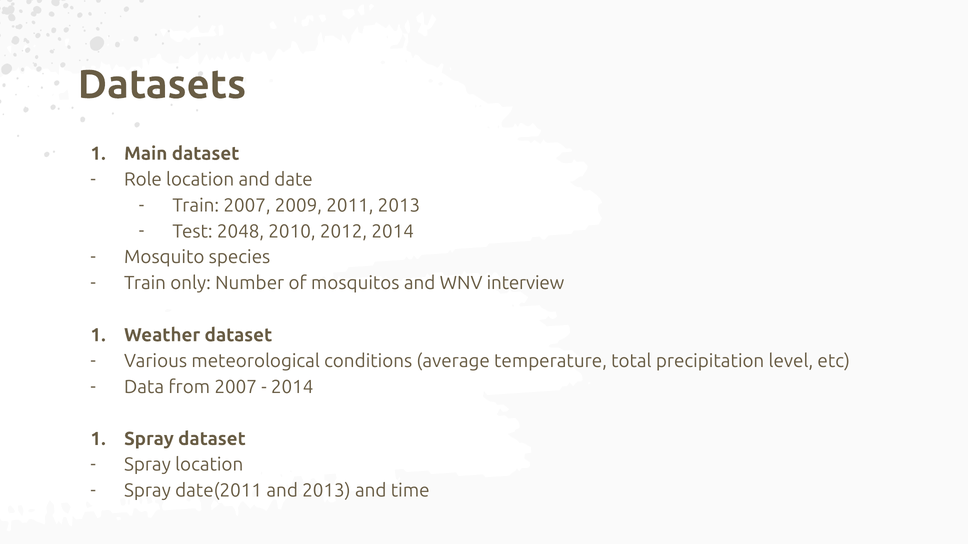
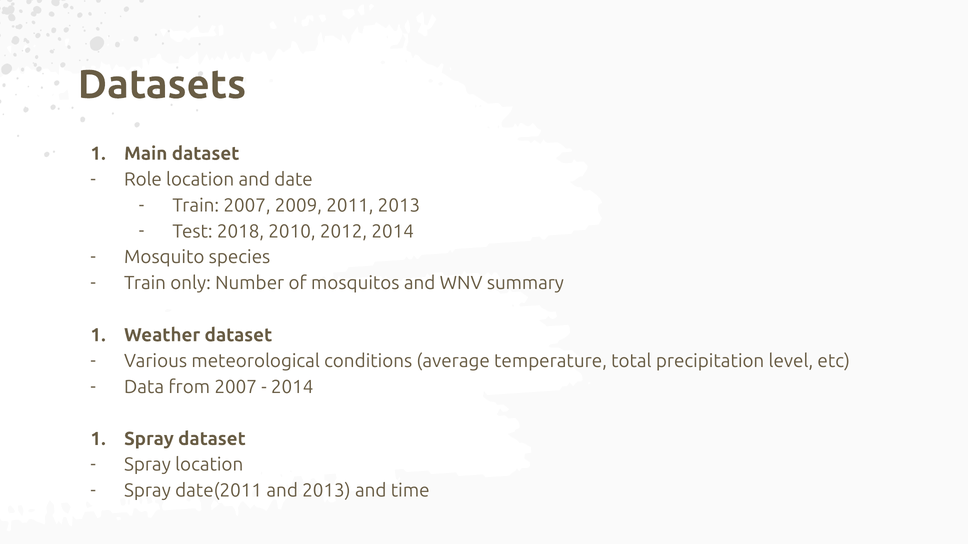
2048: 2048 -> 2018
interview: interview -> summary
